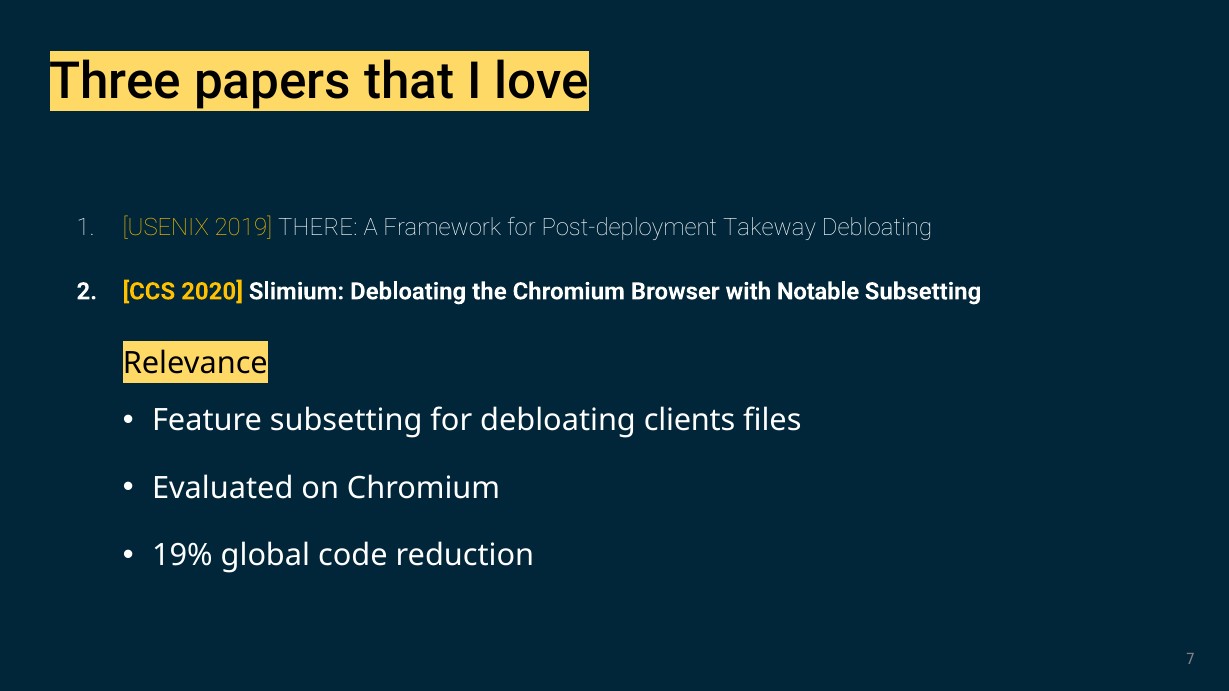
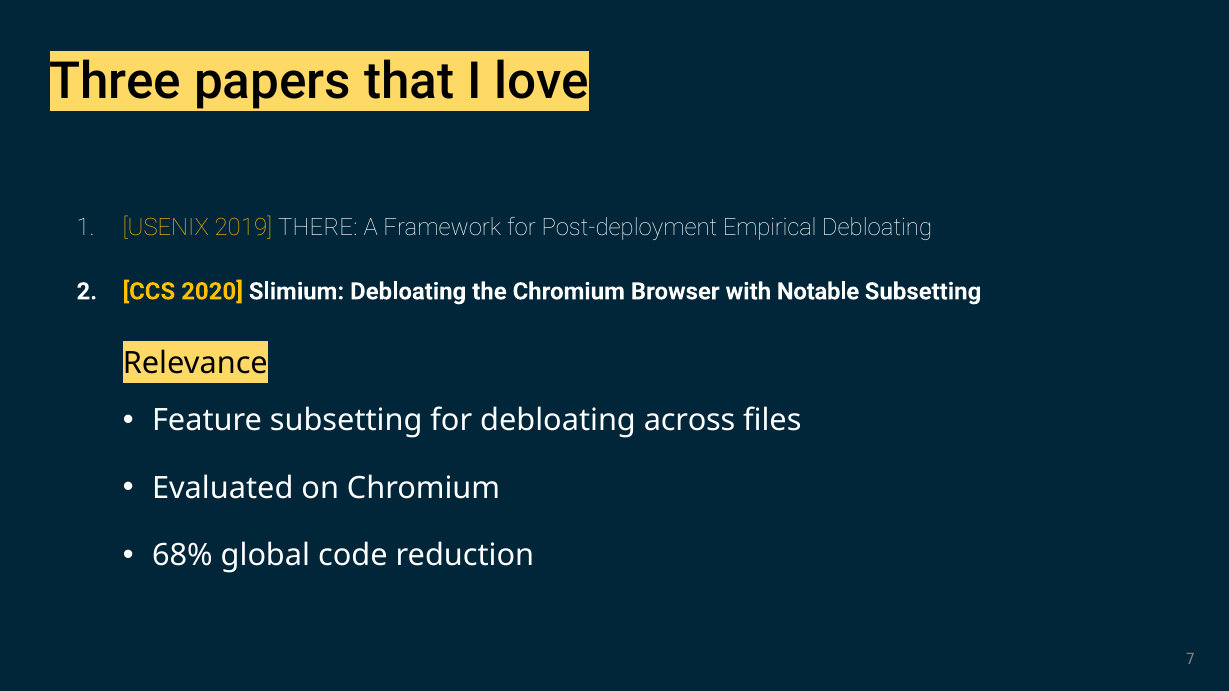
Takeway: Takeway -> Empirical
clients: clients -> across
19%: 19% -> 68%
